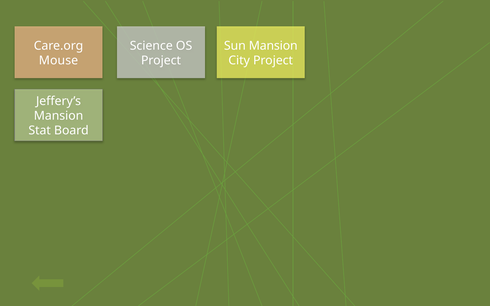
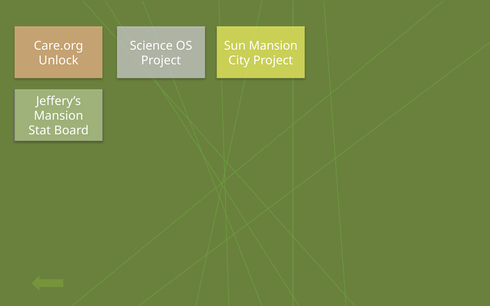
Mouse: Mouse -> Unlock
